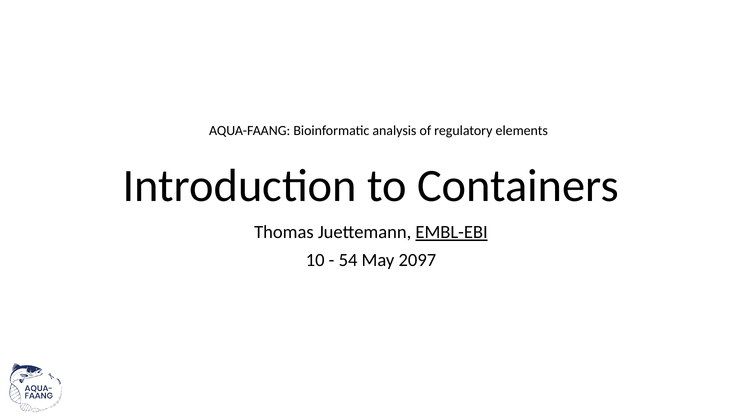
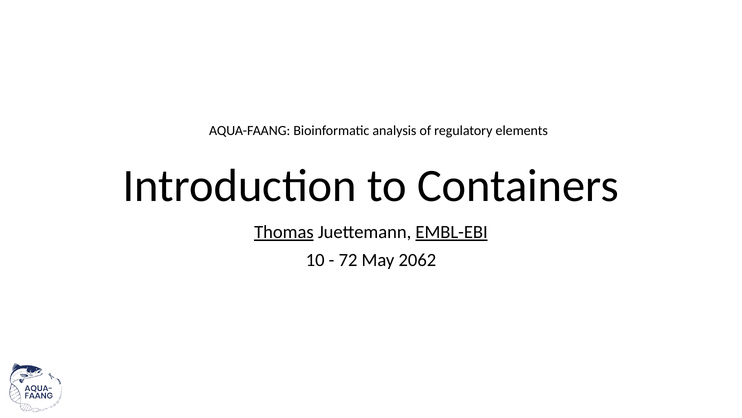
Thomas underline: none -> present
54: 54 -> 72
2097: 2097 -> 2062
